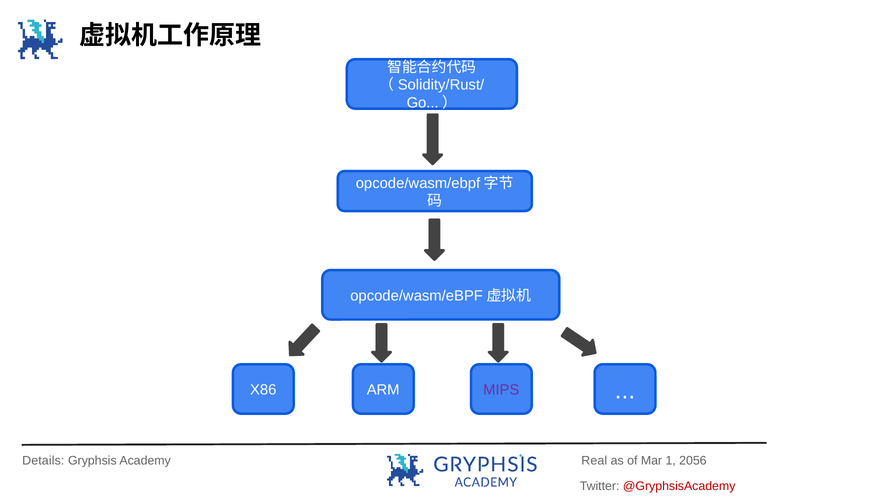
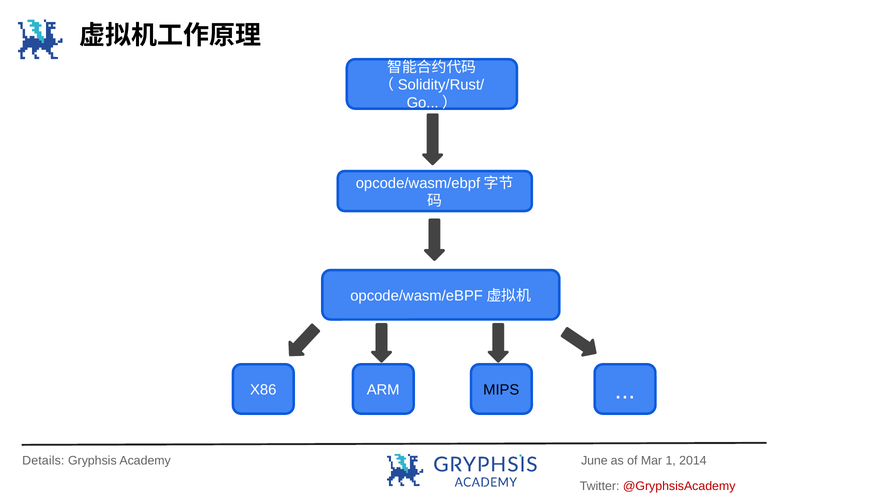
MIPS colour: purple -> black
Real: Real -> June
2056: 2056 -> 2014
